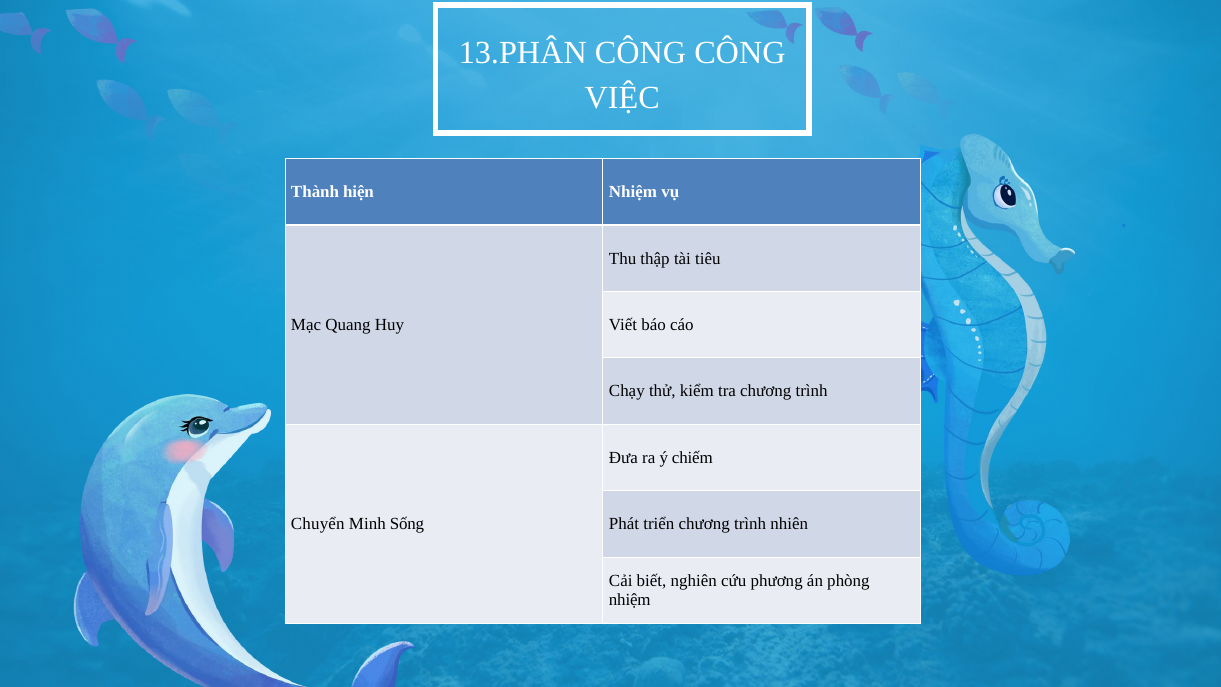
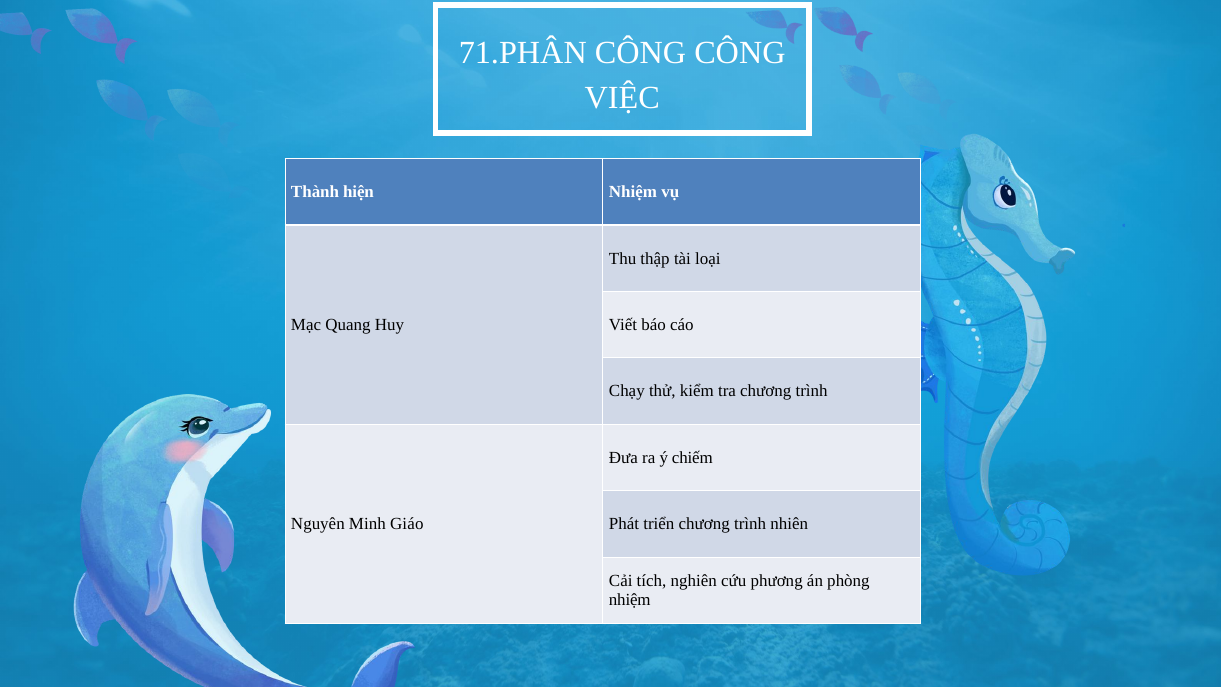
13.PHÂN: 13.PHÂN -> 71.PHÂN
tiêu: tiêu -> loại
Chuyển: Chuyển -> Nguyên
Sống: Sống -> Giáo
biết: biết -> tích
